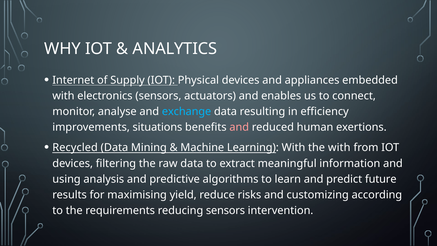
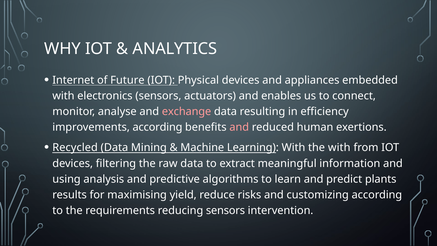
Supply: Supply -> Future
exchange colour: light blue -> pink
improvements situations: situations -> according
future: future -> plants
